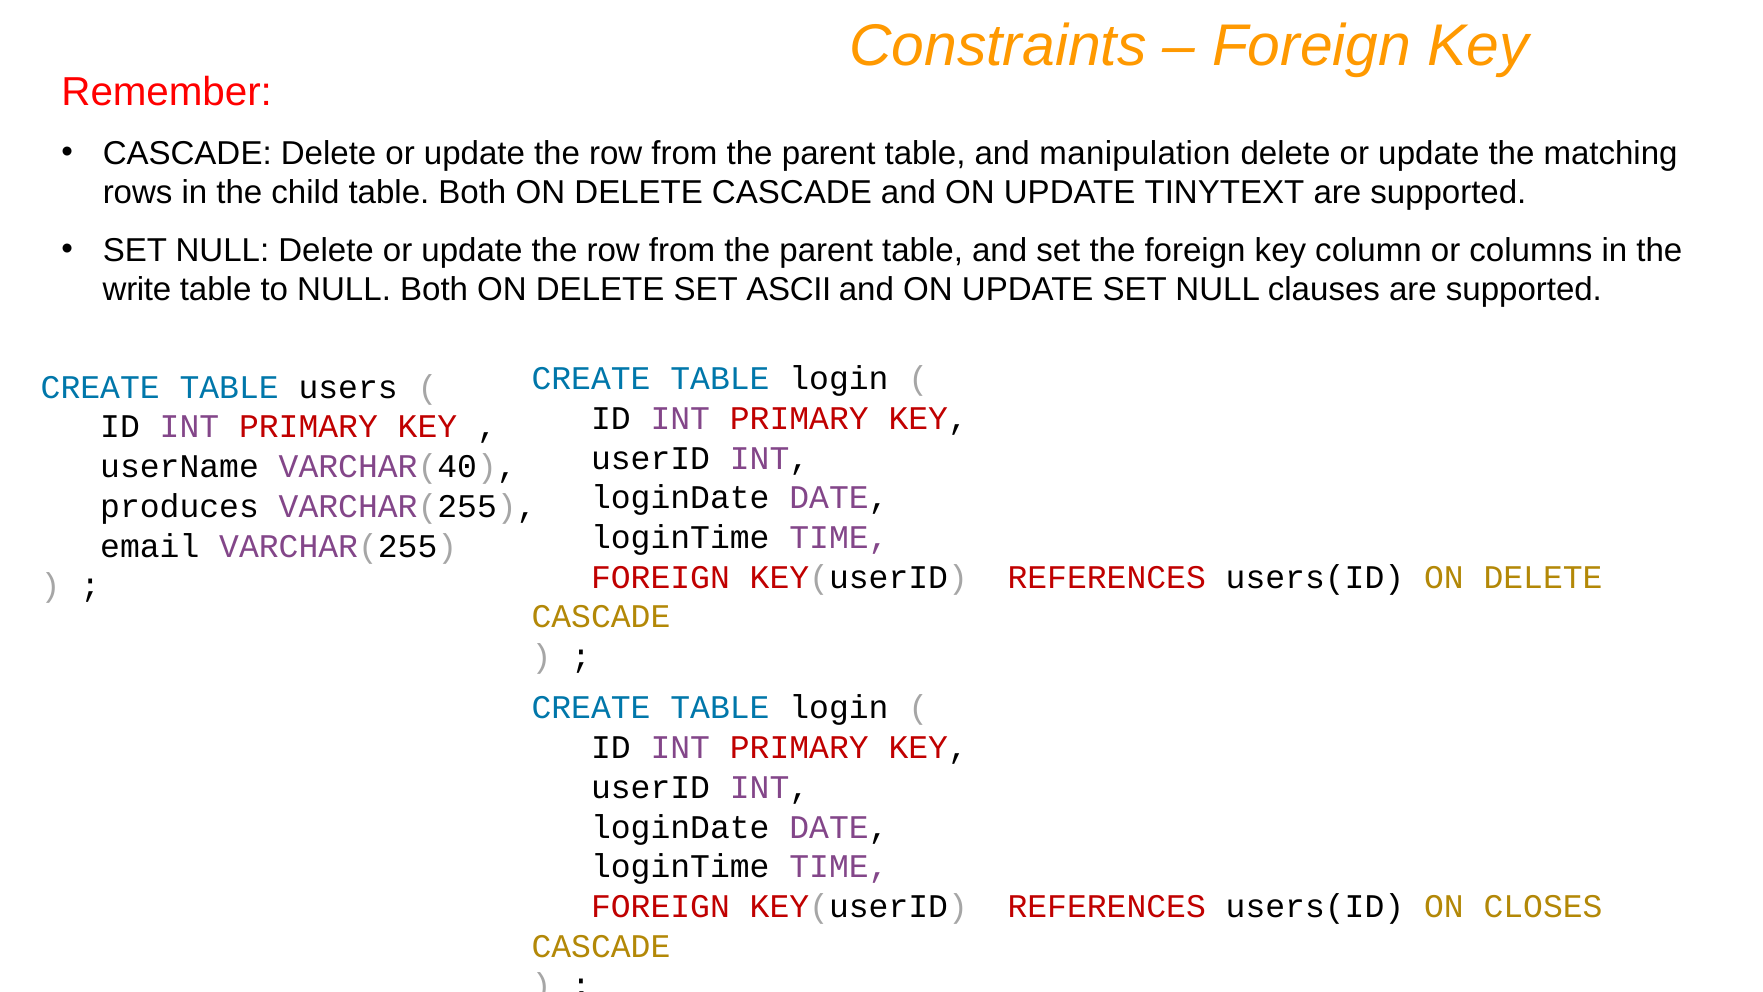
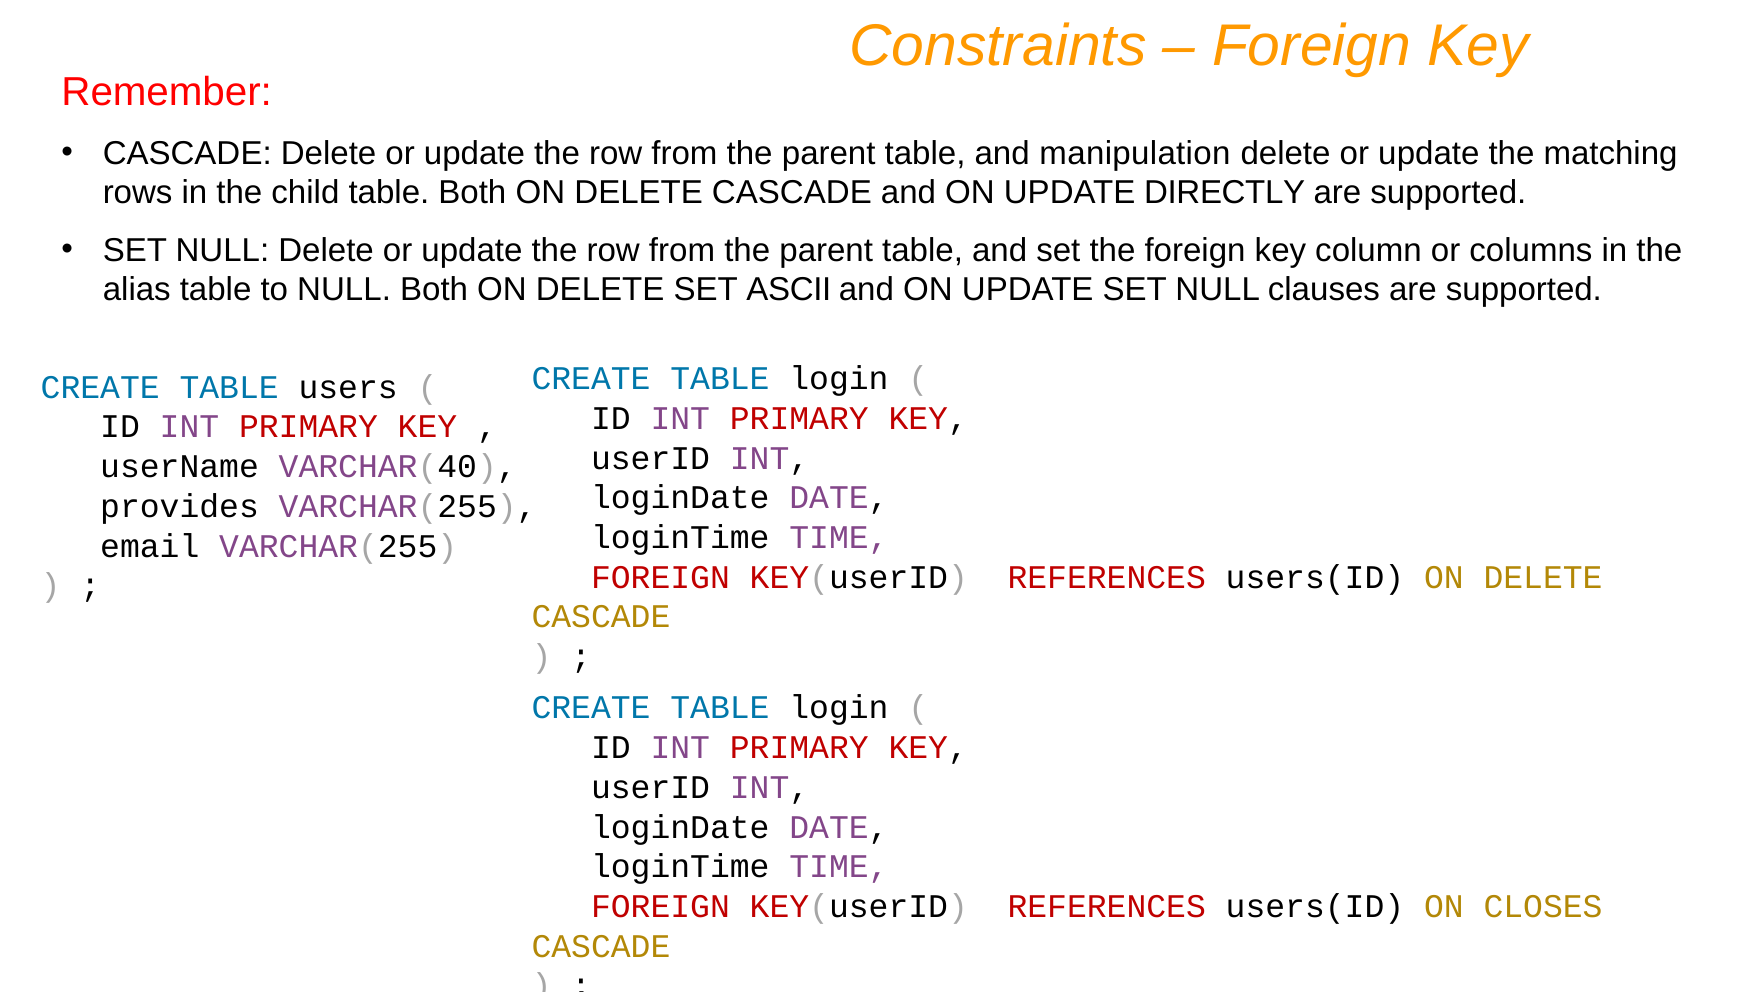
TINYTEXT: TINYTEXT -> DIRECTLY
write: write -> alias
produces: produces -> provides
